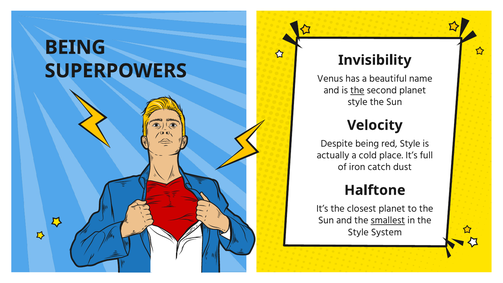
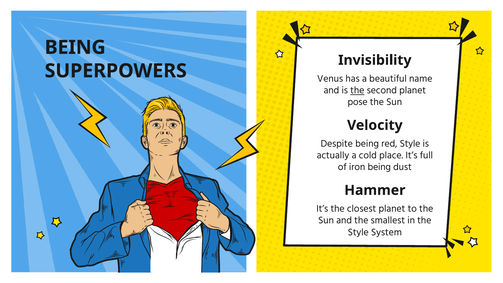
style at (358, 102): style -> pose
iron catch: catch -> being
Halftone: Halftone -> Hammer
smallest underline: present -> none
